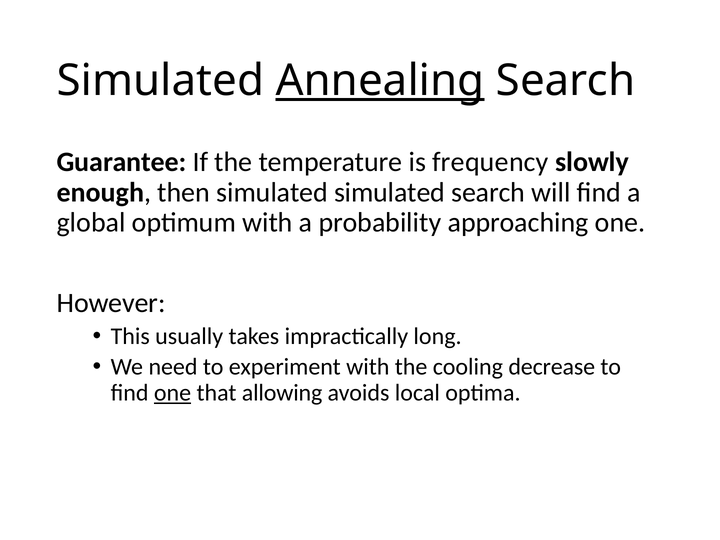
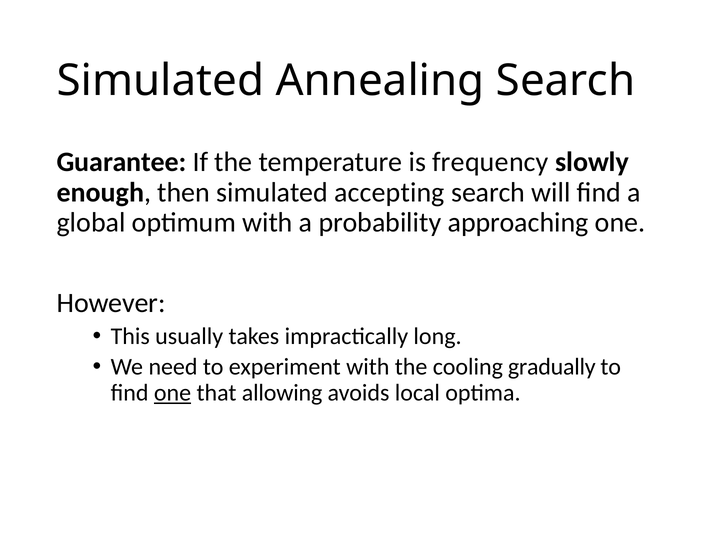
Annealing underline: present -> none
simulated simulated: simulated -> accepting
decrease: decrease -> gradually
